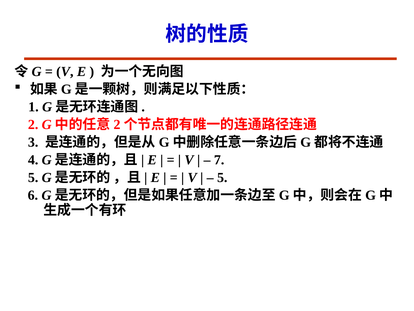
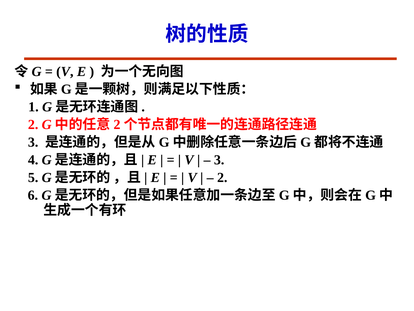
7 at (219, 160): 7 -> 3
5 at (222, 177): 5 -> 2
